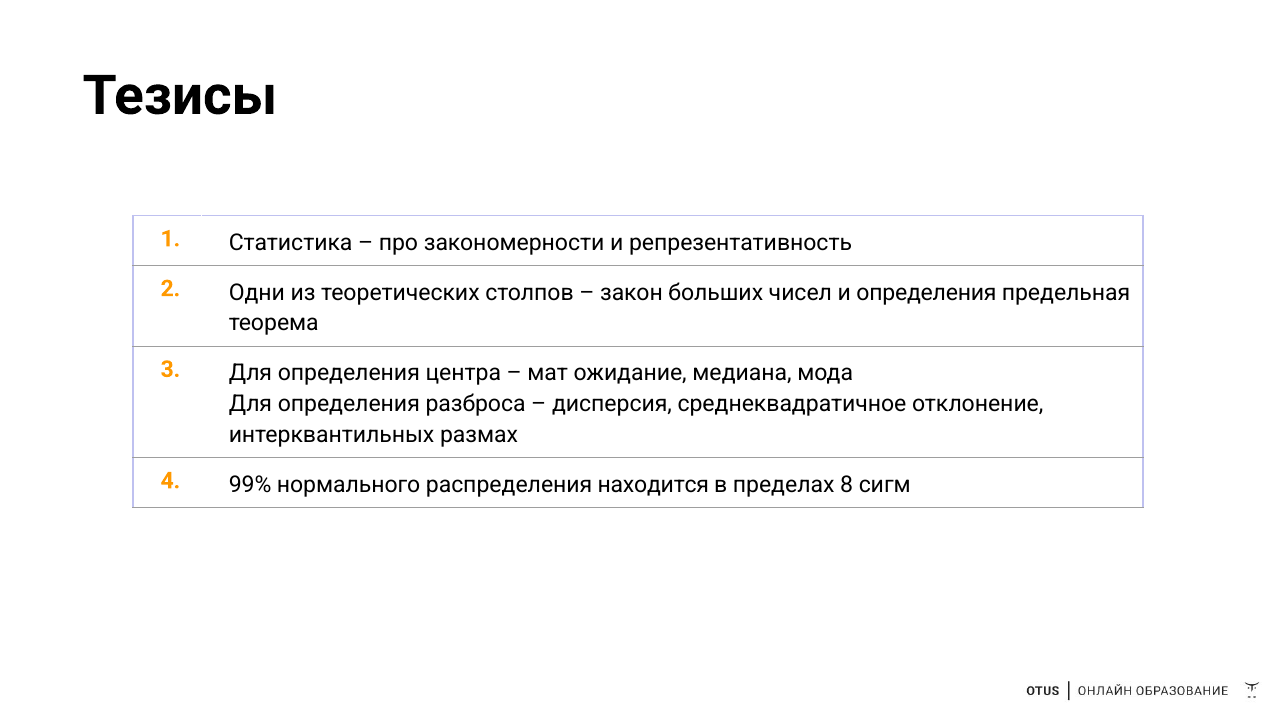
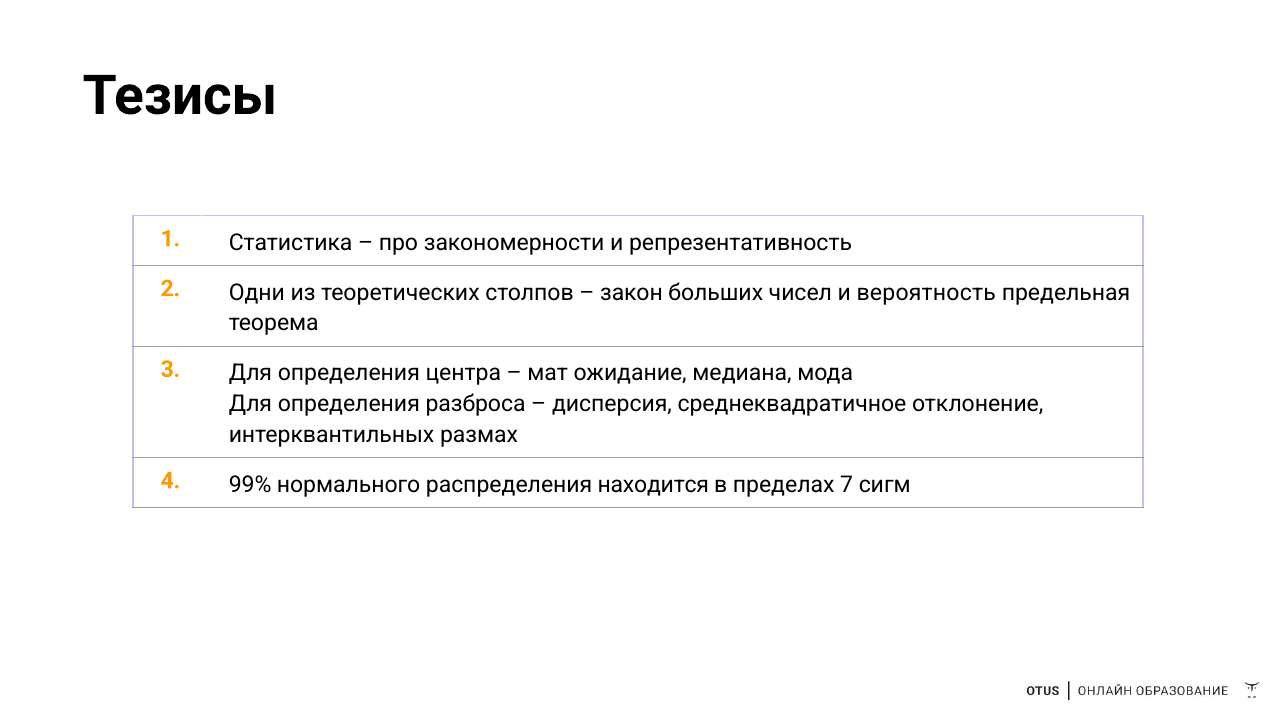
и определения: определения -> вероятность
8: 8 -> 7
